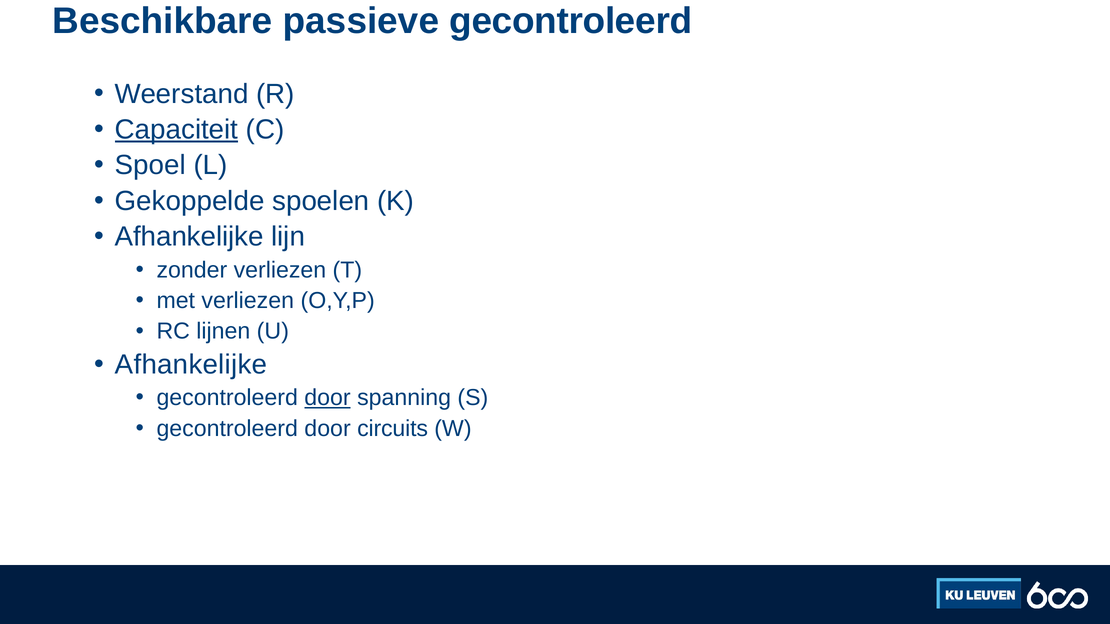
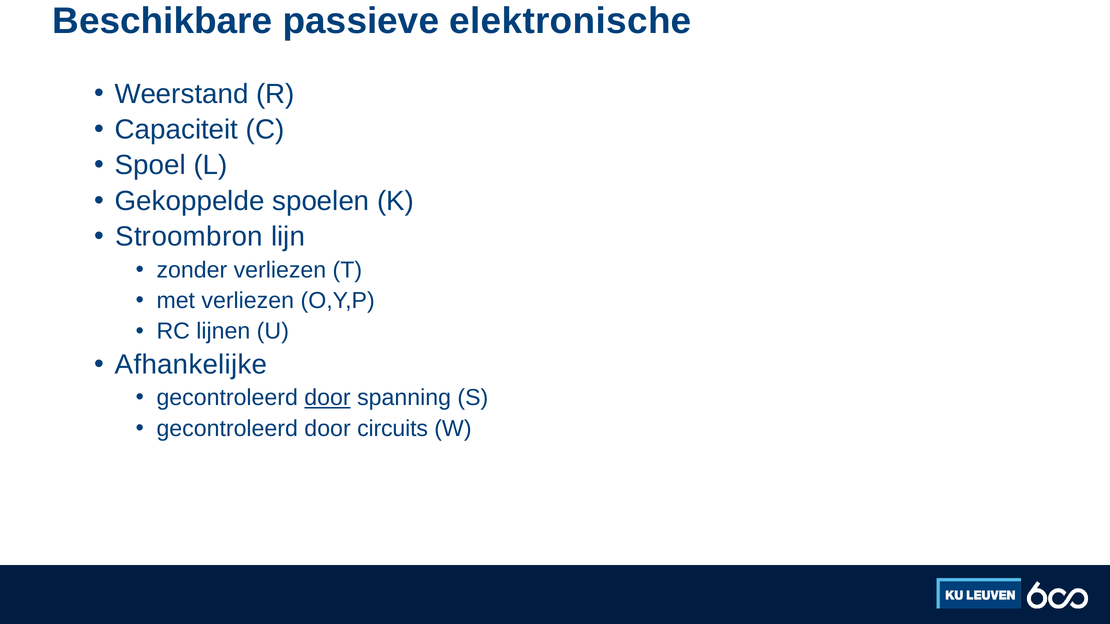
passieve gecontroleerd: gecontroleerd -> elektronische
Capaciteit underline: present -> none
Afhankelijke at (189, 237): Afhankelijke -> Stroombron
